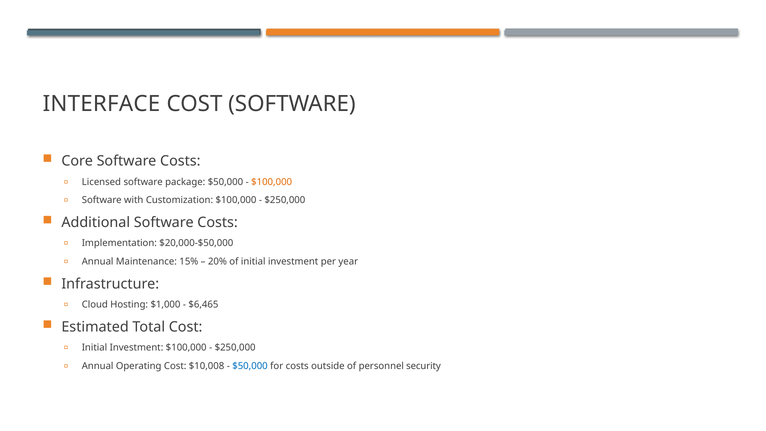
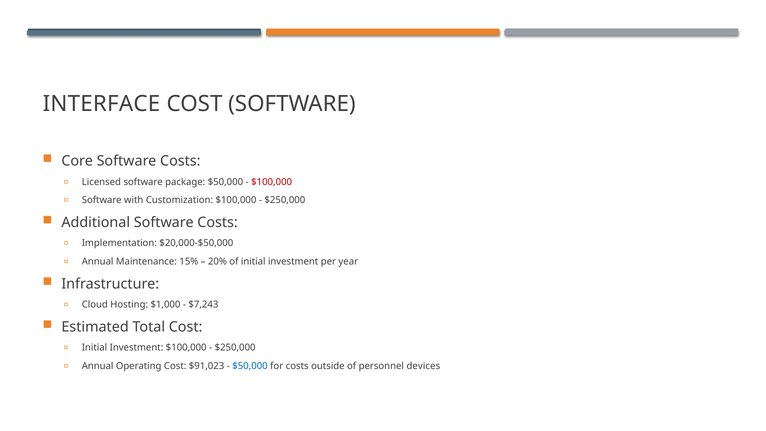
$100,000 at (272, 182) colour: orange -> red
$6,465: $6,465 -> $7,243
$10,008: $10,008 -> $91,023
security: security -> devices
